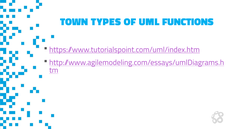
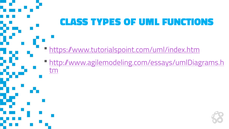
TOWN: TOWN -> CLASS
